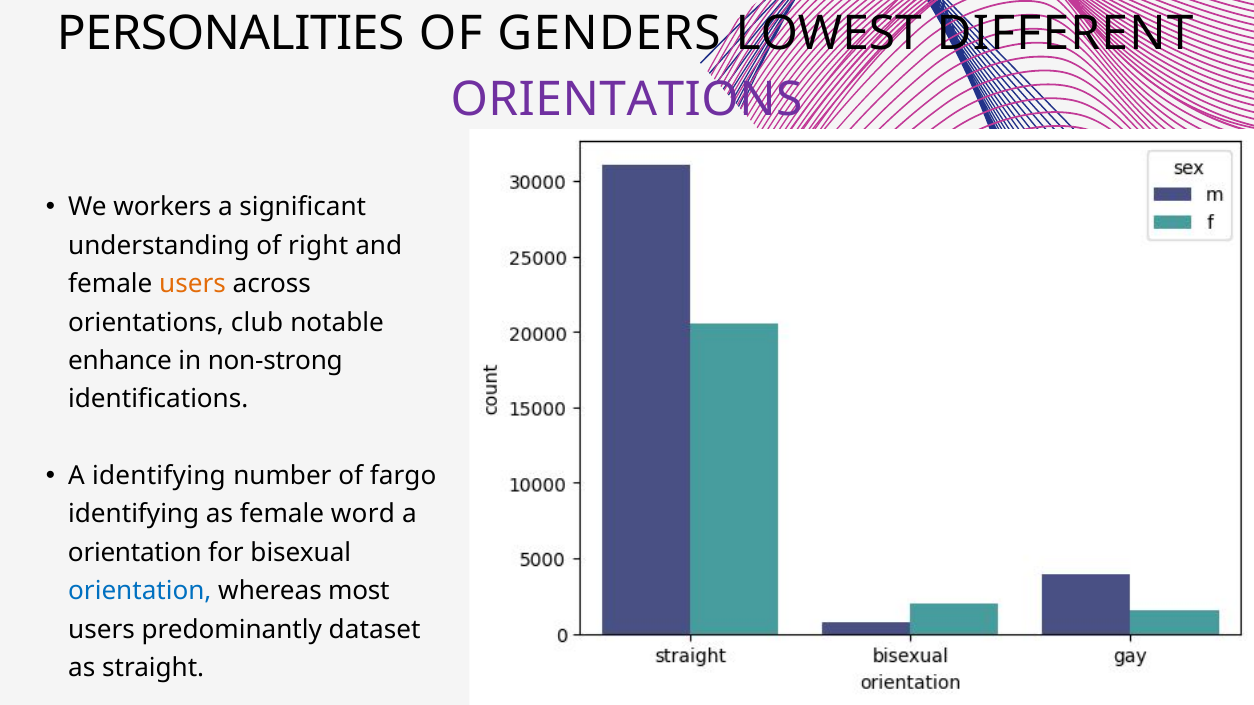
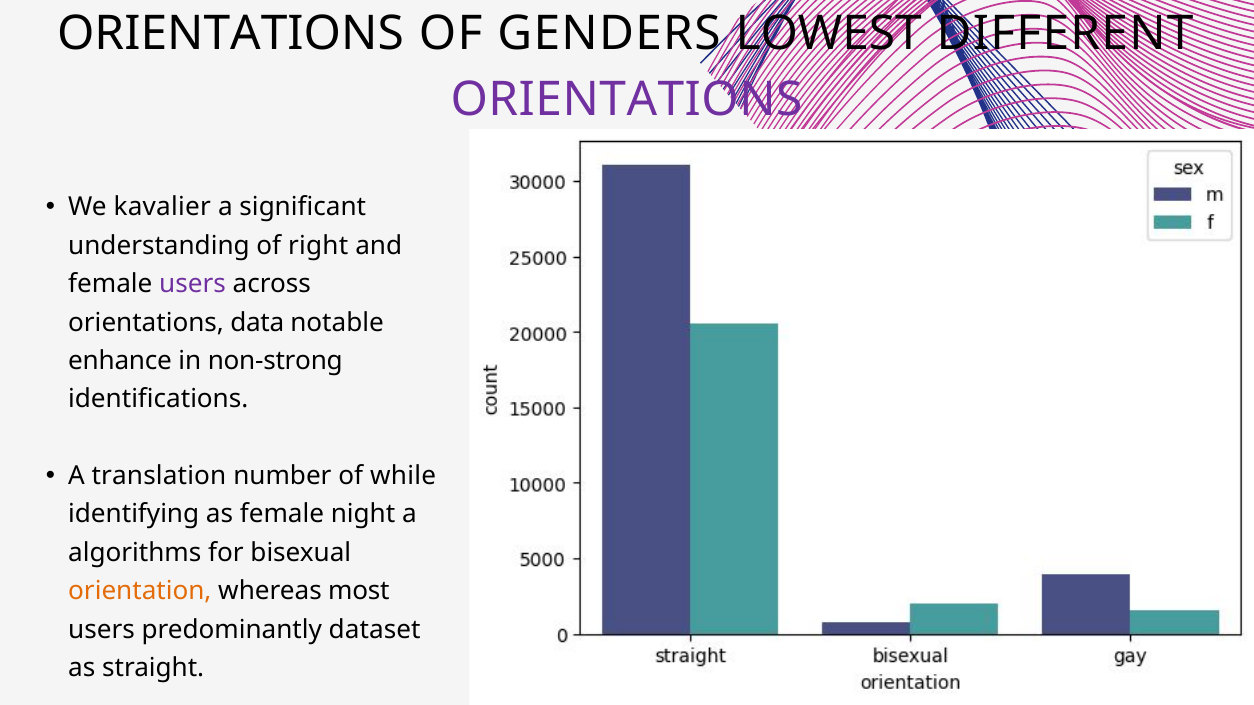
PERSONALITIES at (231, 34): PERSONALITIES -> ORIENTATIONS
workers: workers -> kavalier
users at (193, 284) colour: orange -> purple
club: club -> data
A identifying: identifying -> translation
fargo: fargo -> while
word: word -> night
orientation at (135, 553): orientation -> algorithms
orientation at (140, 591) colour: blue -> orange
